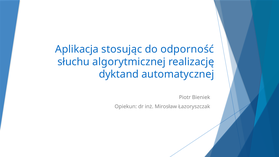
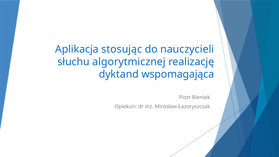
odporność: odporność -> nauczycieli
automatycznej: automatycznej -> wspomagająca
